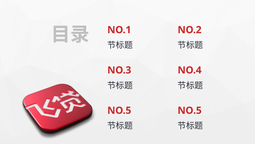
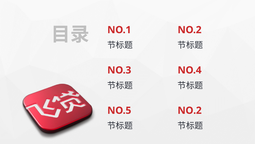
NO.5 at (190, 110): NO.5 -> NO.2
